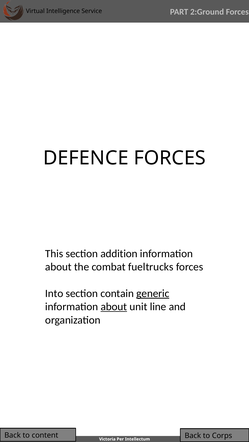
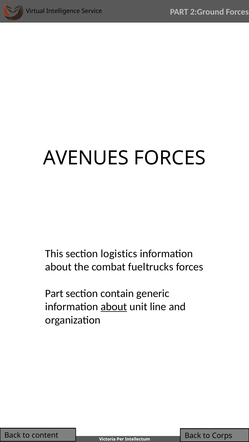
DEFENCE: DEFENCE -> AVENUES
addition: addition -> logistics
Into at (54, 294): Into -> Part
generic underline: present -> none
